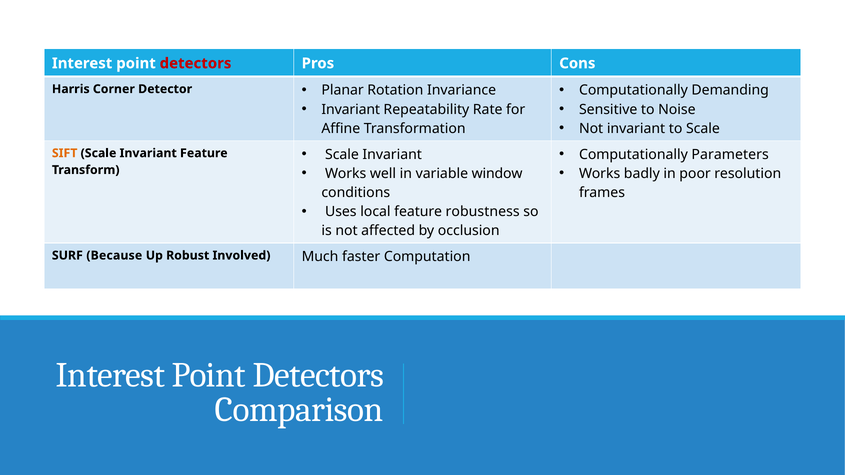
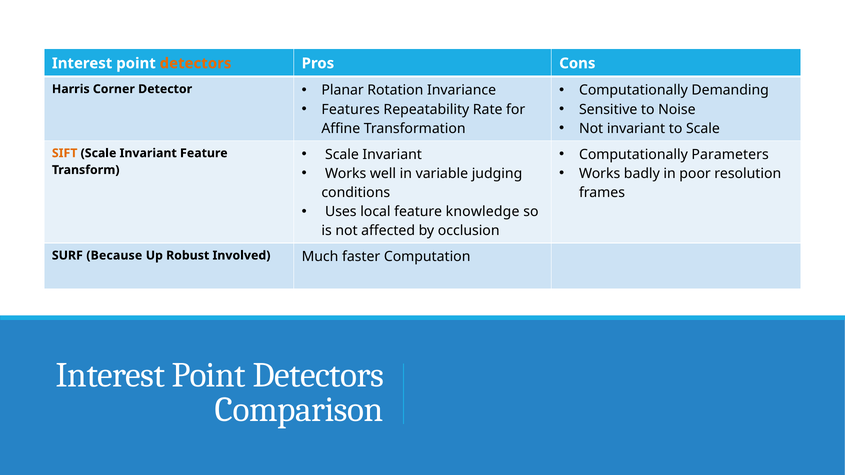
detectors at (196, 63) colour: red -> orange
Invariant at (351, 109): Invariant -> Features
window: window -> judging
robustness: robustness -> knowledge
